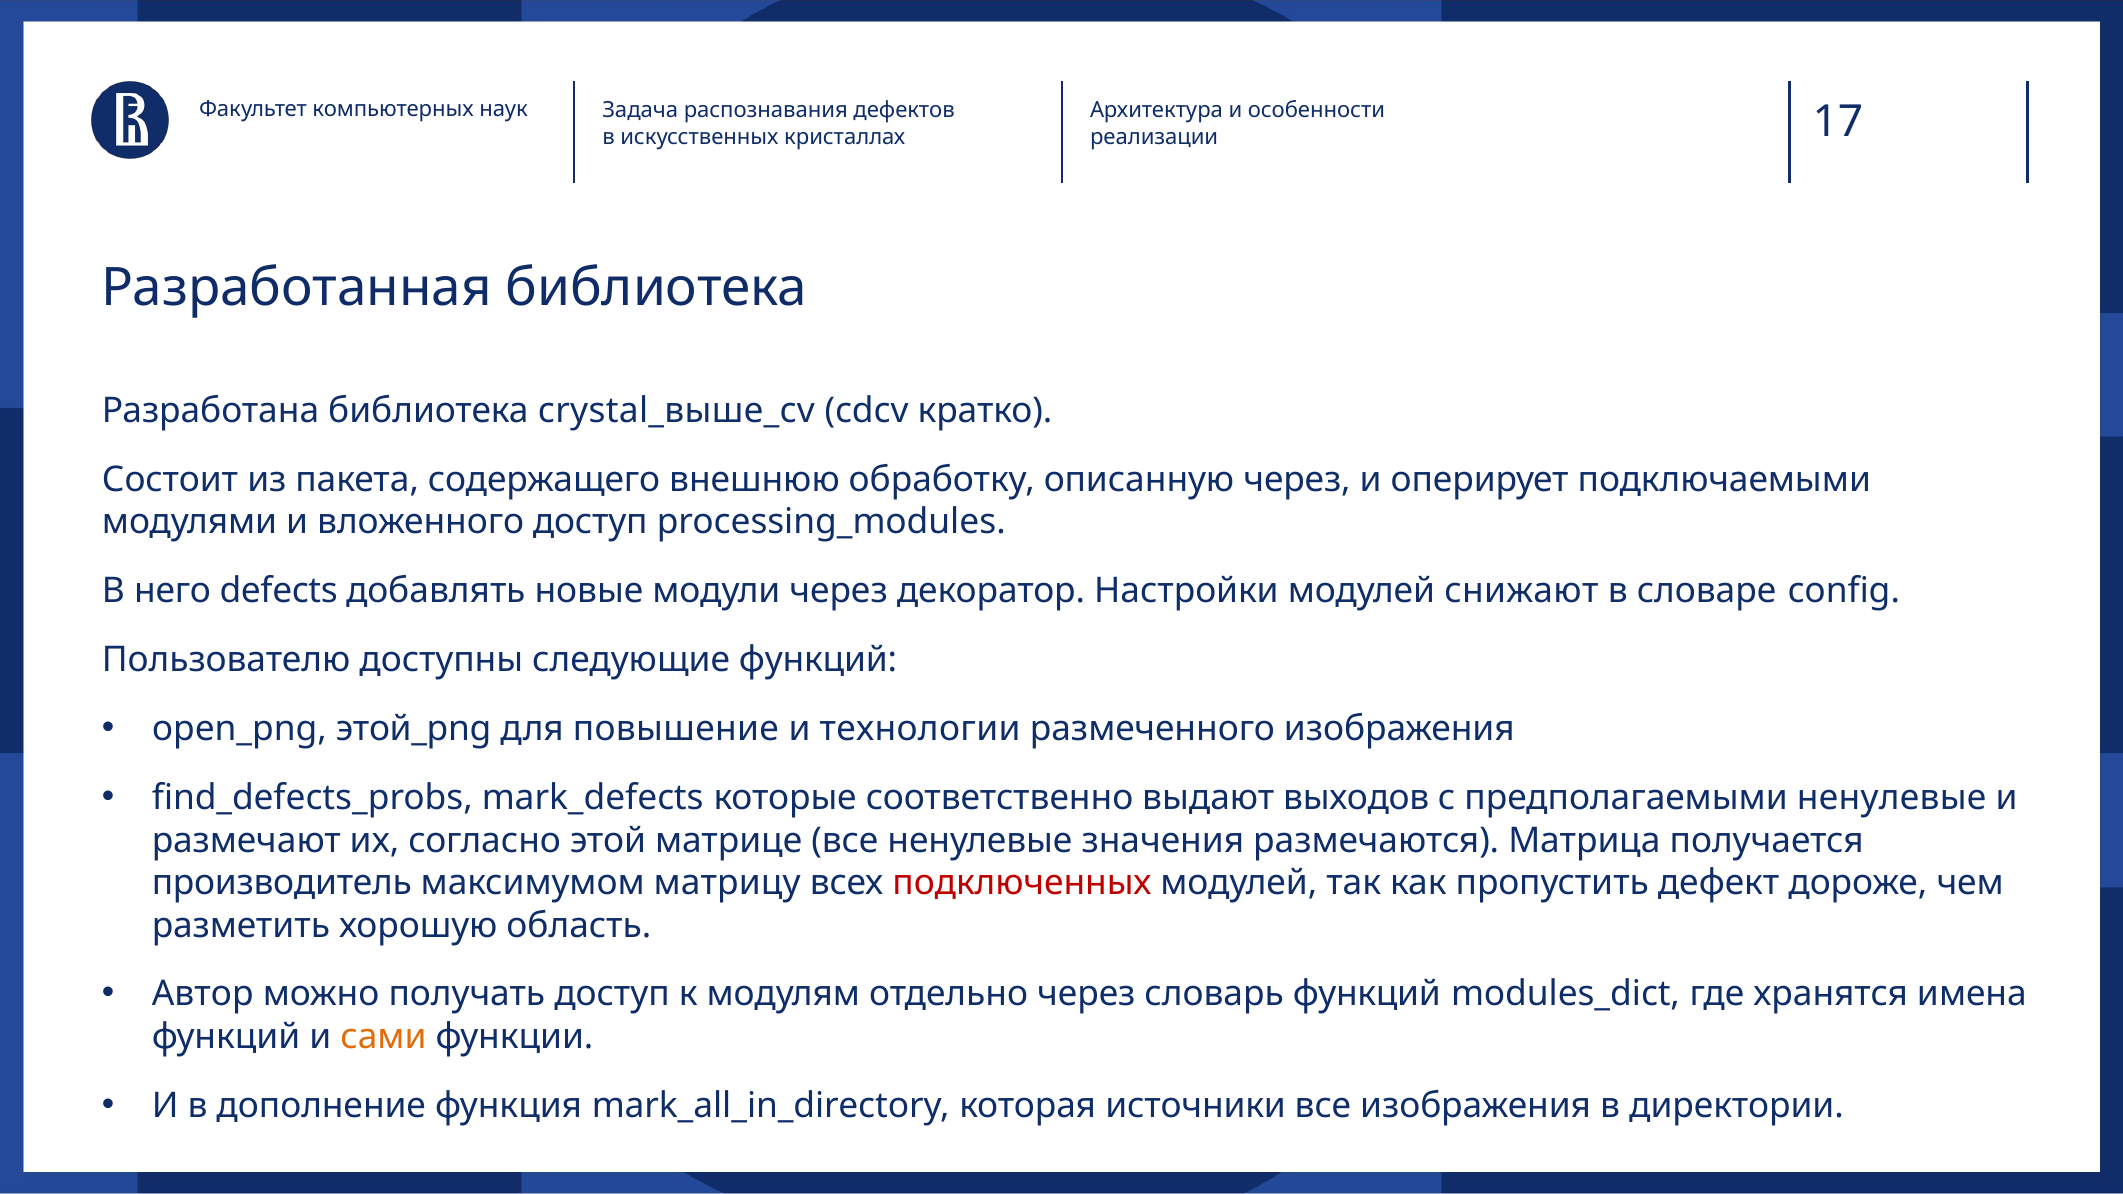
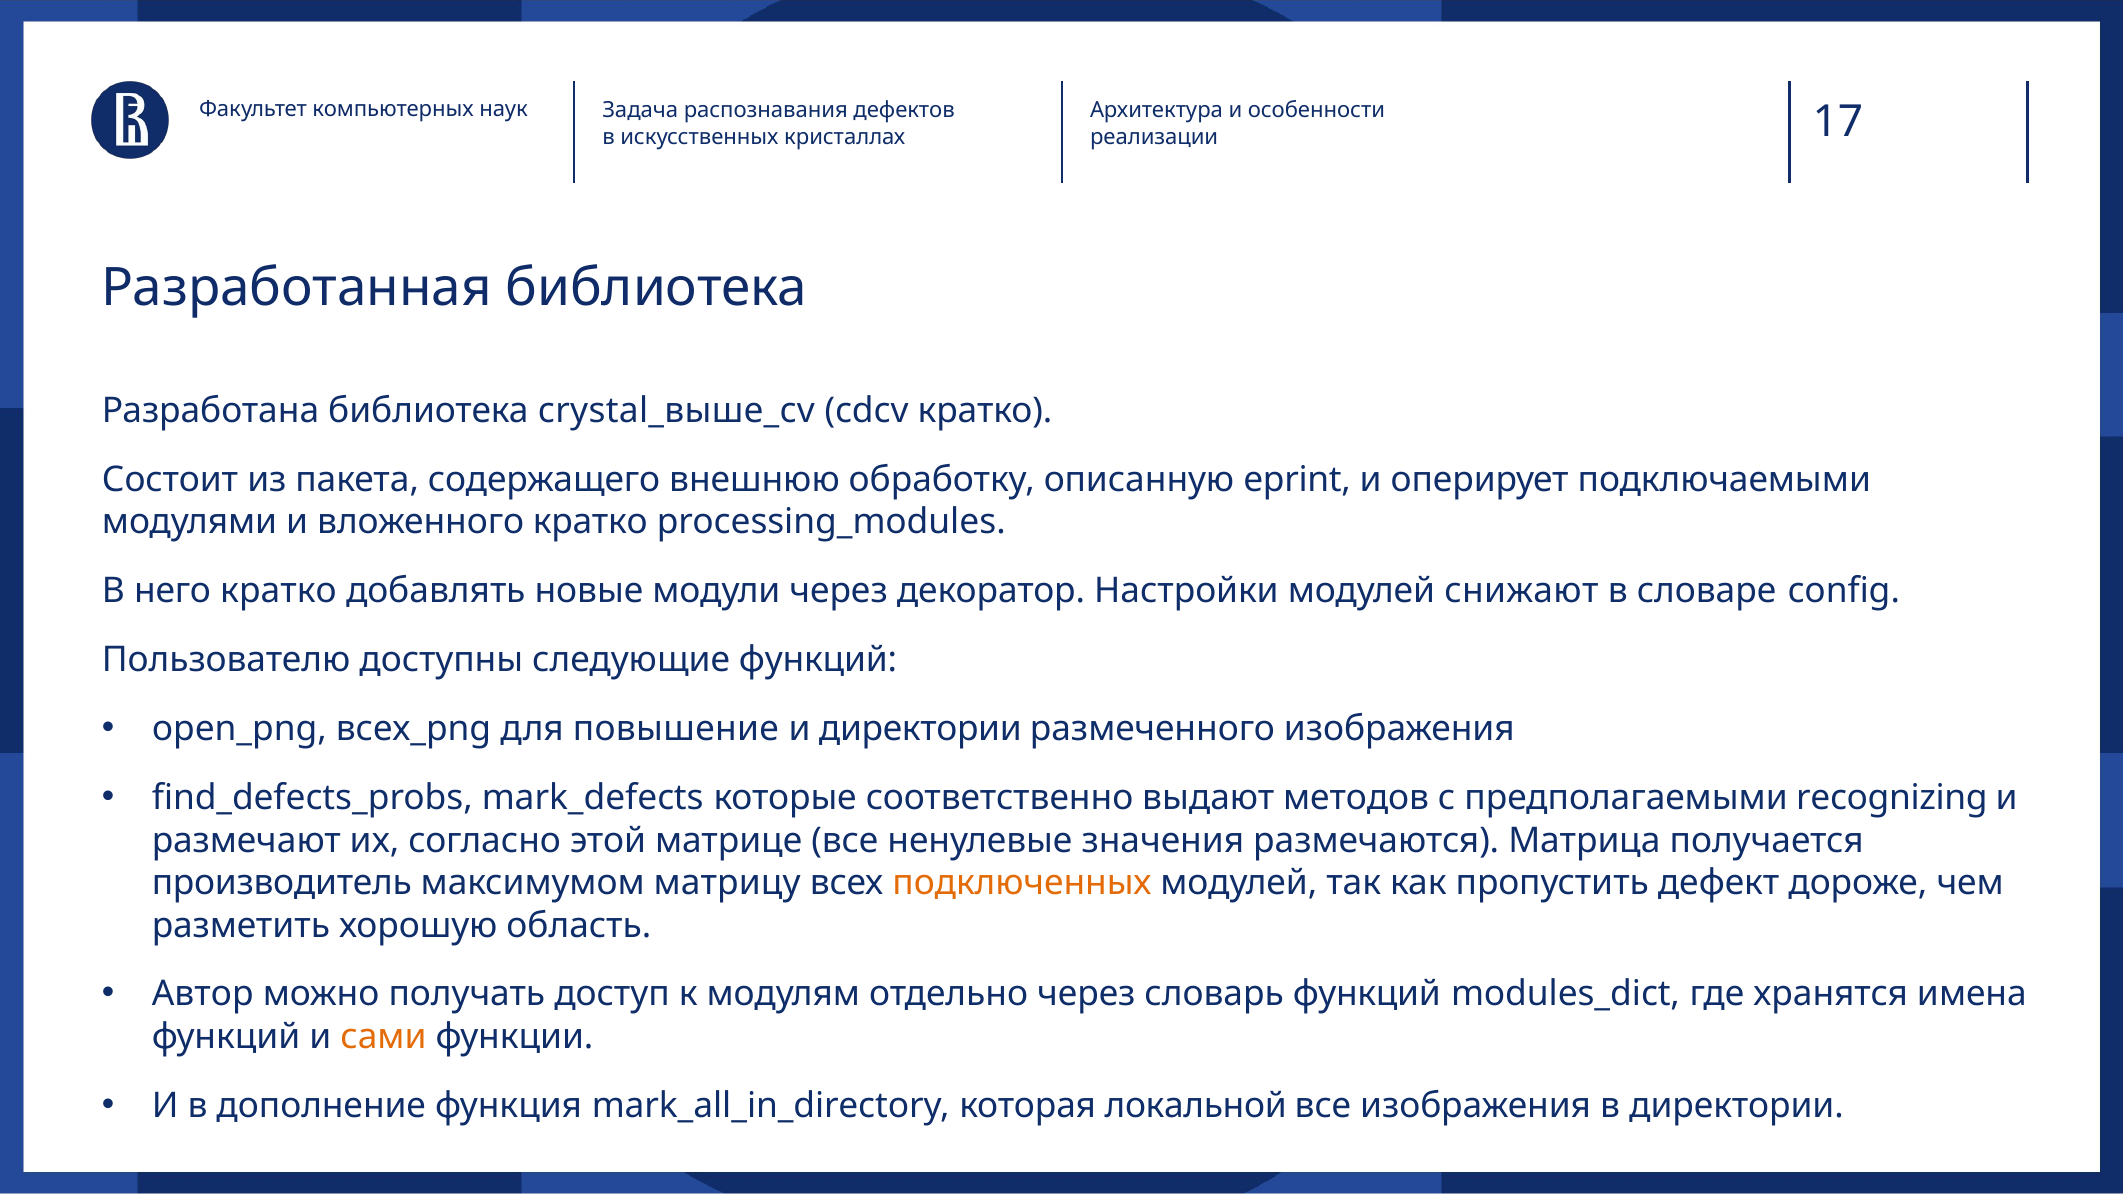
описанную через: через -> eprint
вложенного доступ: доступ -> кратко
него defects: defects -> кратко
этой_png: этой_png -> всех_png
и технологии: технологии -> директории
выходов: выходов -> методов
предполагаемыми ненулевые: ненулевые -> recognizing
подключенных colour: red -> orange
источники: источники -> локальной
